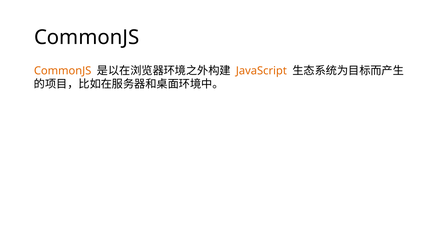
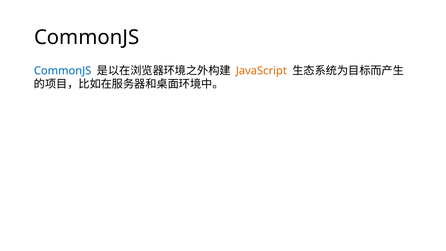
CommonJS at (63, 71) colour: orange -> blue
